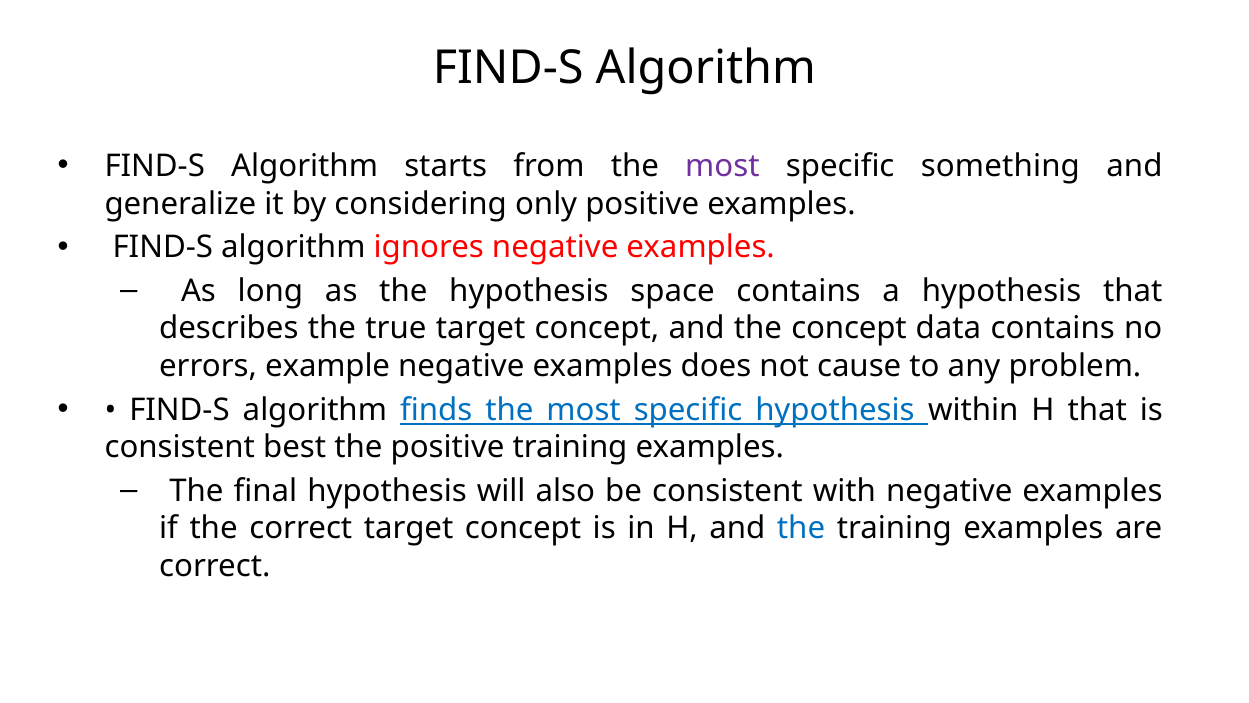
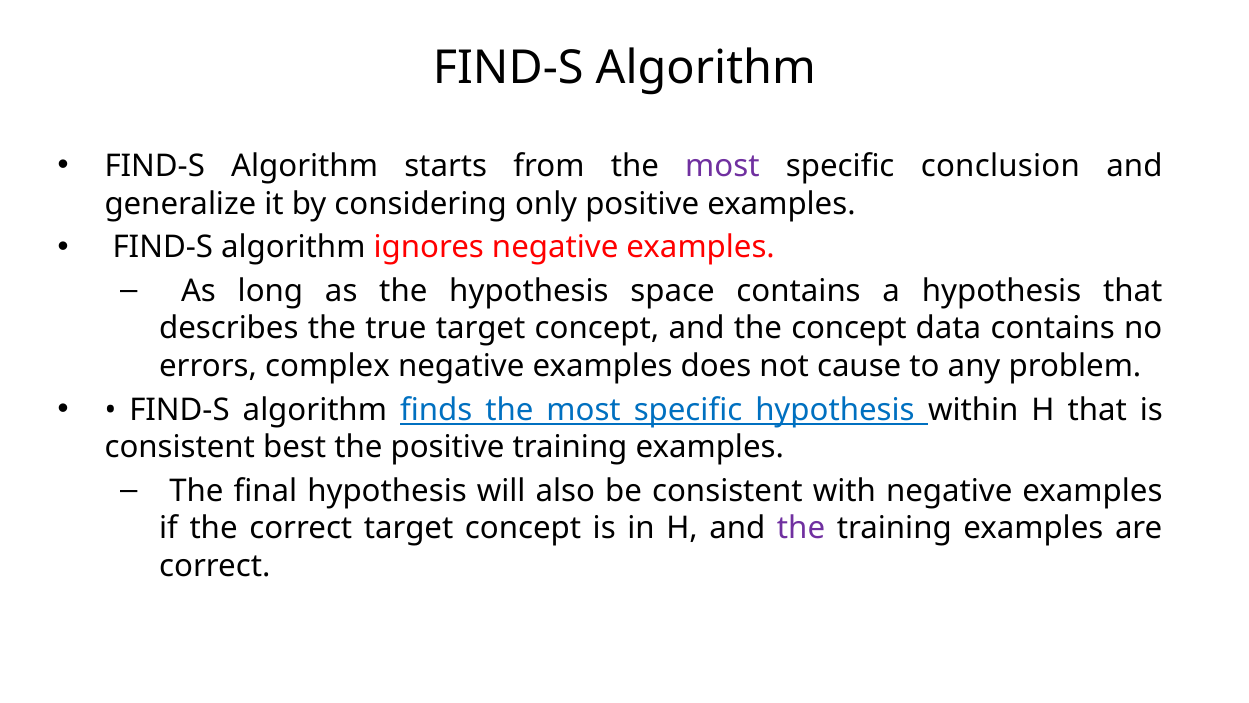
something: something -> conclusion
example: example -> complex
the at (801, 528) colour: blue -> purple
